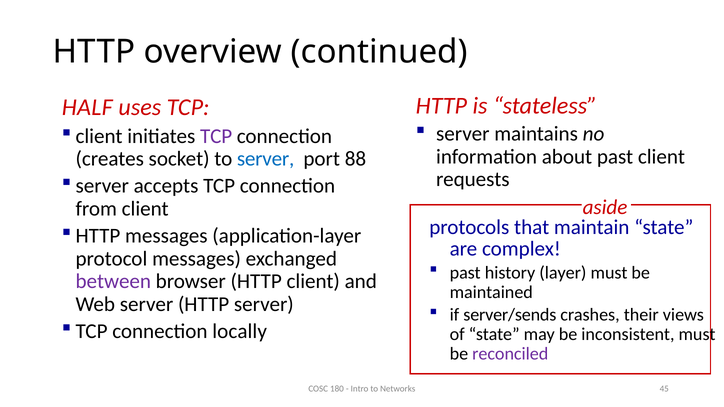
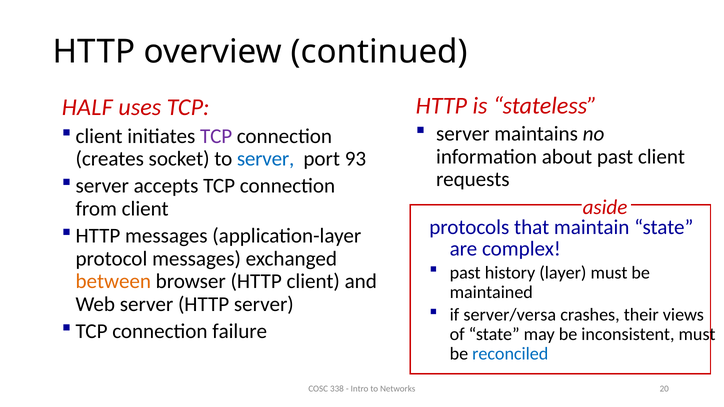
88: 88 -> 93
between colour: purple -> orange
server/sends: server/sends -> server/versa
locally: locally -> failure
reconciled colour: purple -> blue
180: 180 -> 338
45: 45 -> 20
